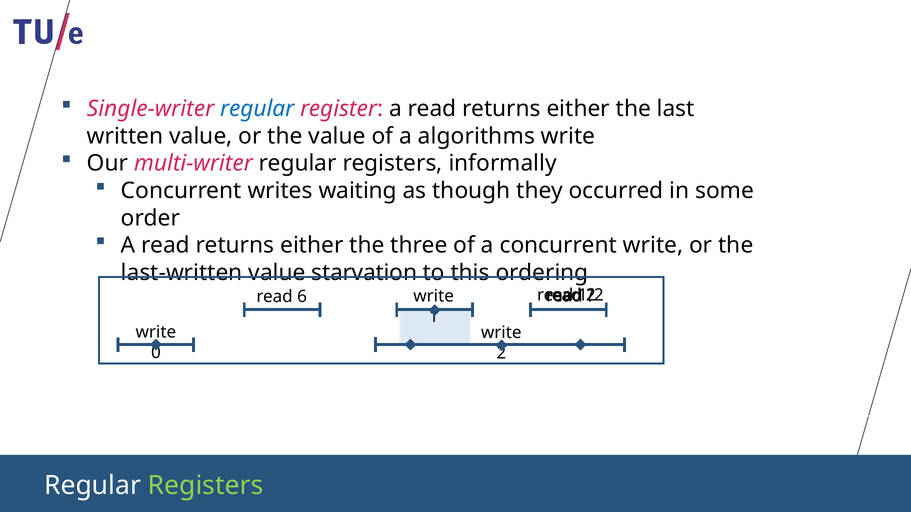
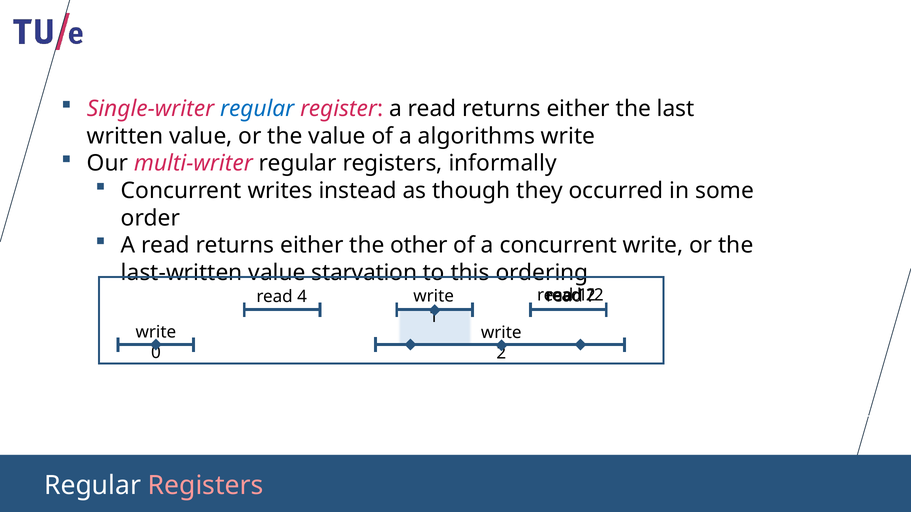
waiting: waiting -> instead
three: three -> other
6: 6 -> 4
Registers at (206, 486) colour: light green -> pink
